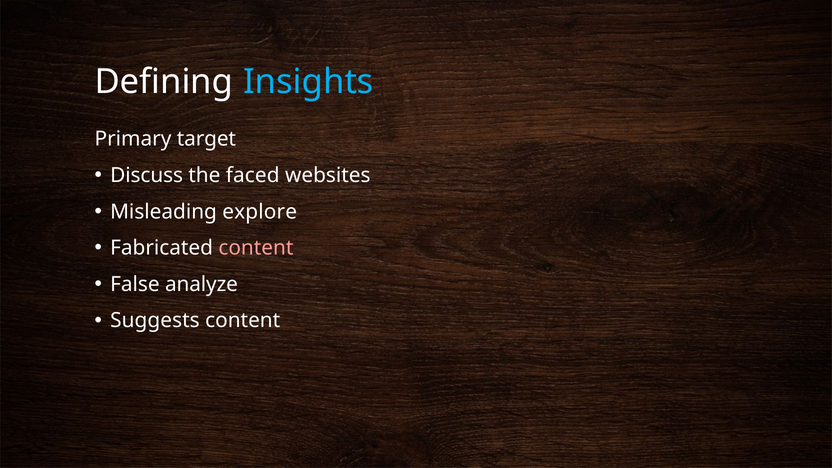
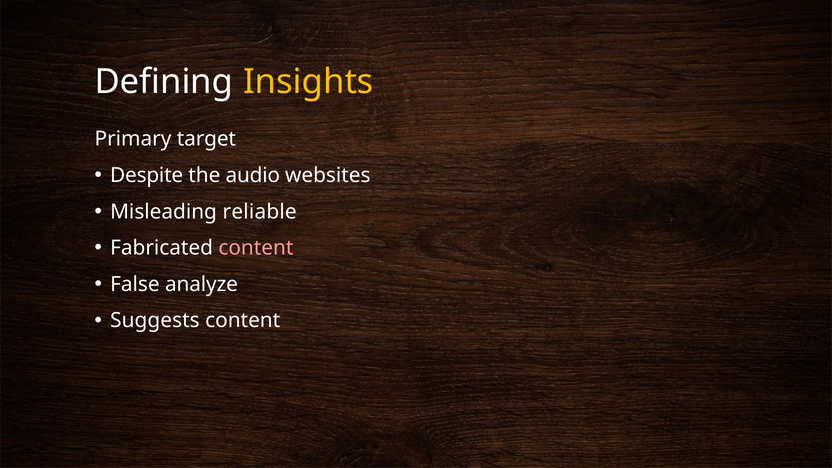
Insights colour: light blue -> yellow
Discuss: Discuss -> Despite
faced: faced -> audio
explore: explore -> reliable
